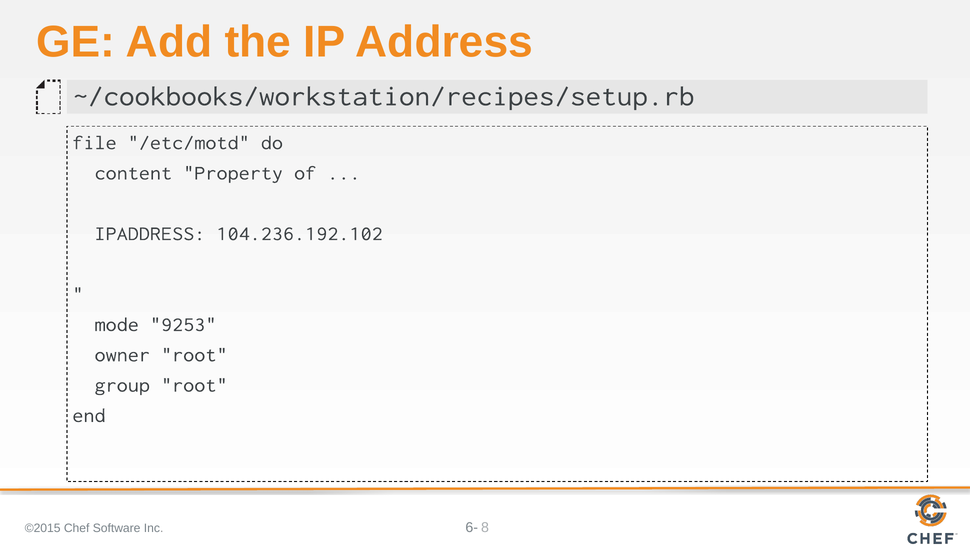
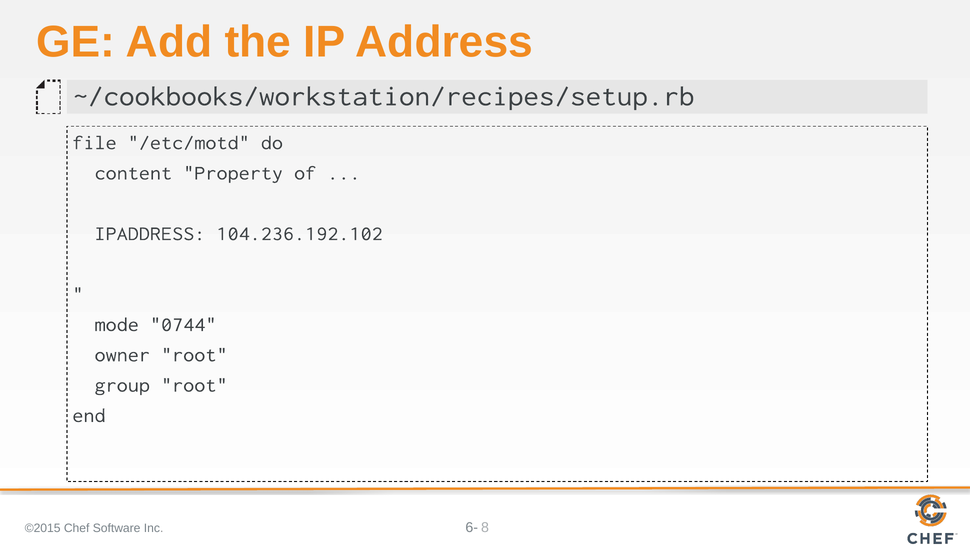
9253: 9253 -> 0744
